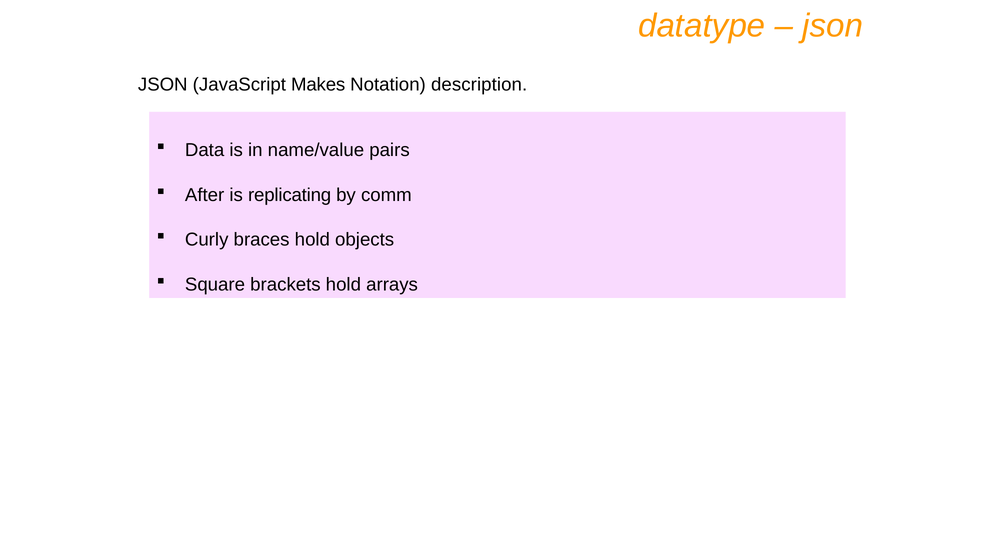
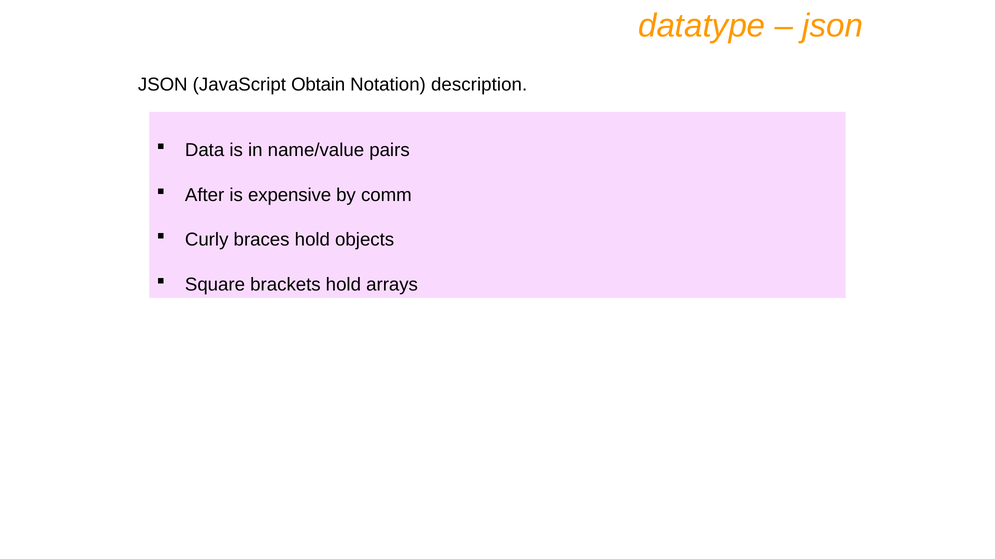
Makes: Makes -> Obtain
replicating: replicating -> expensive
